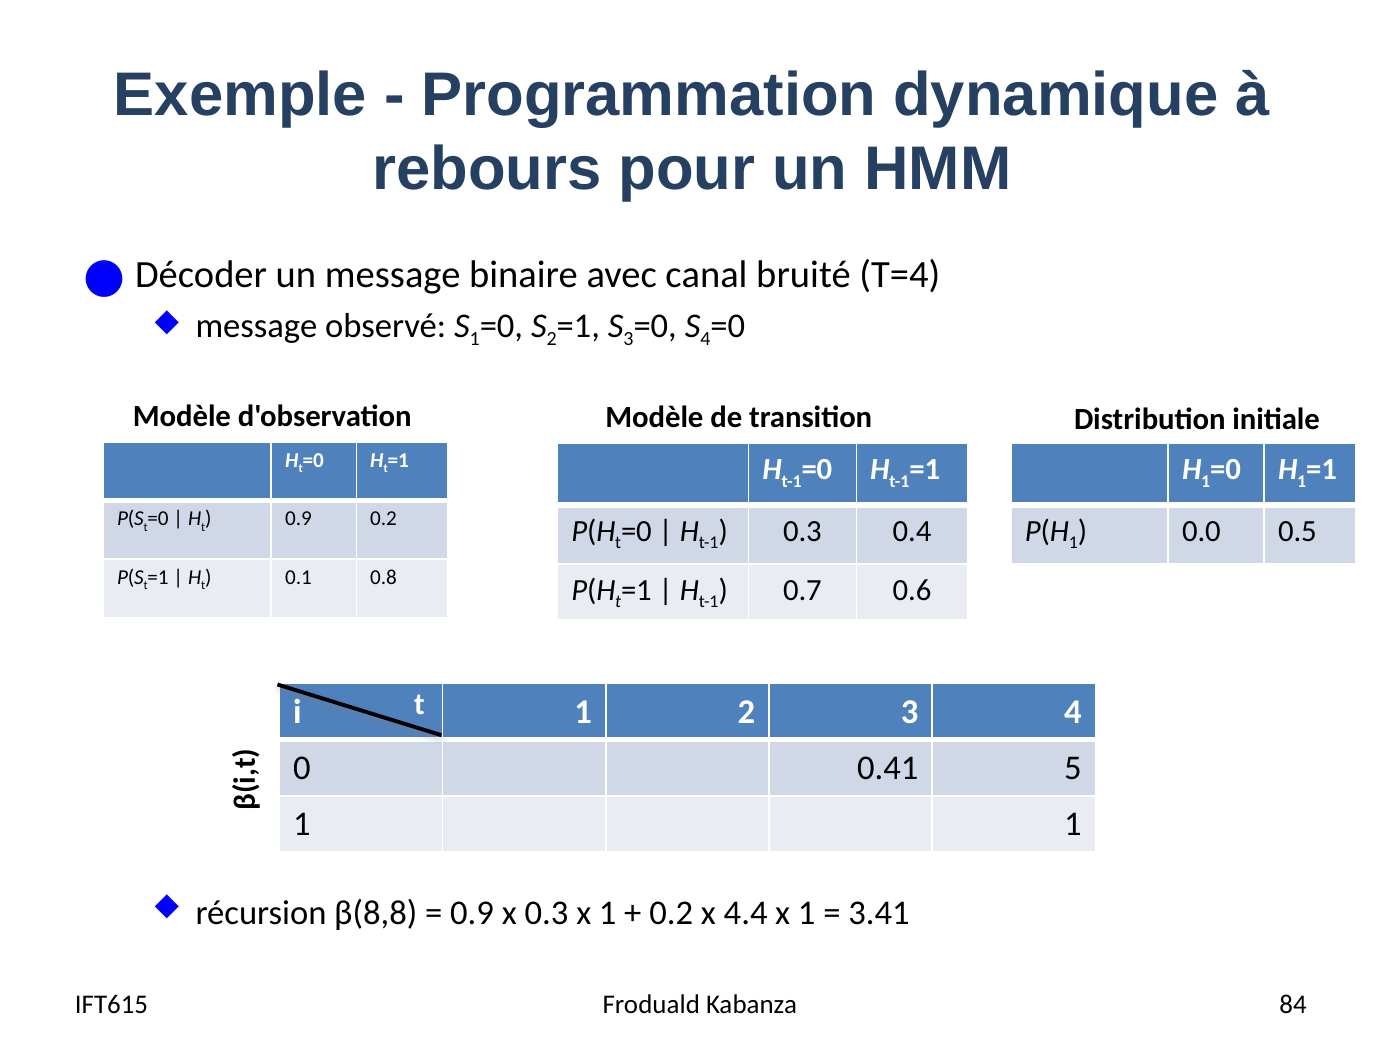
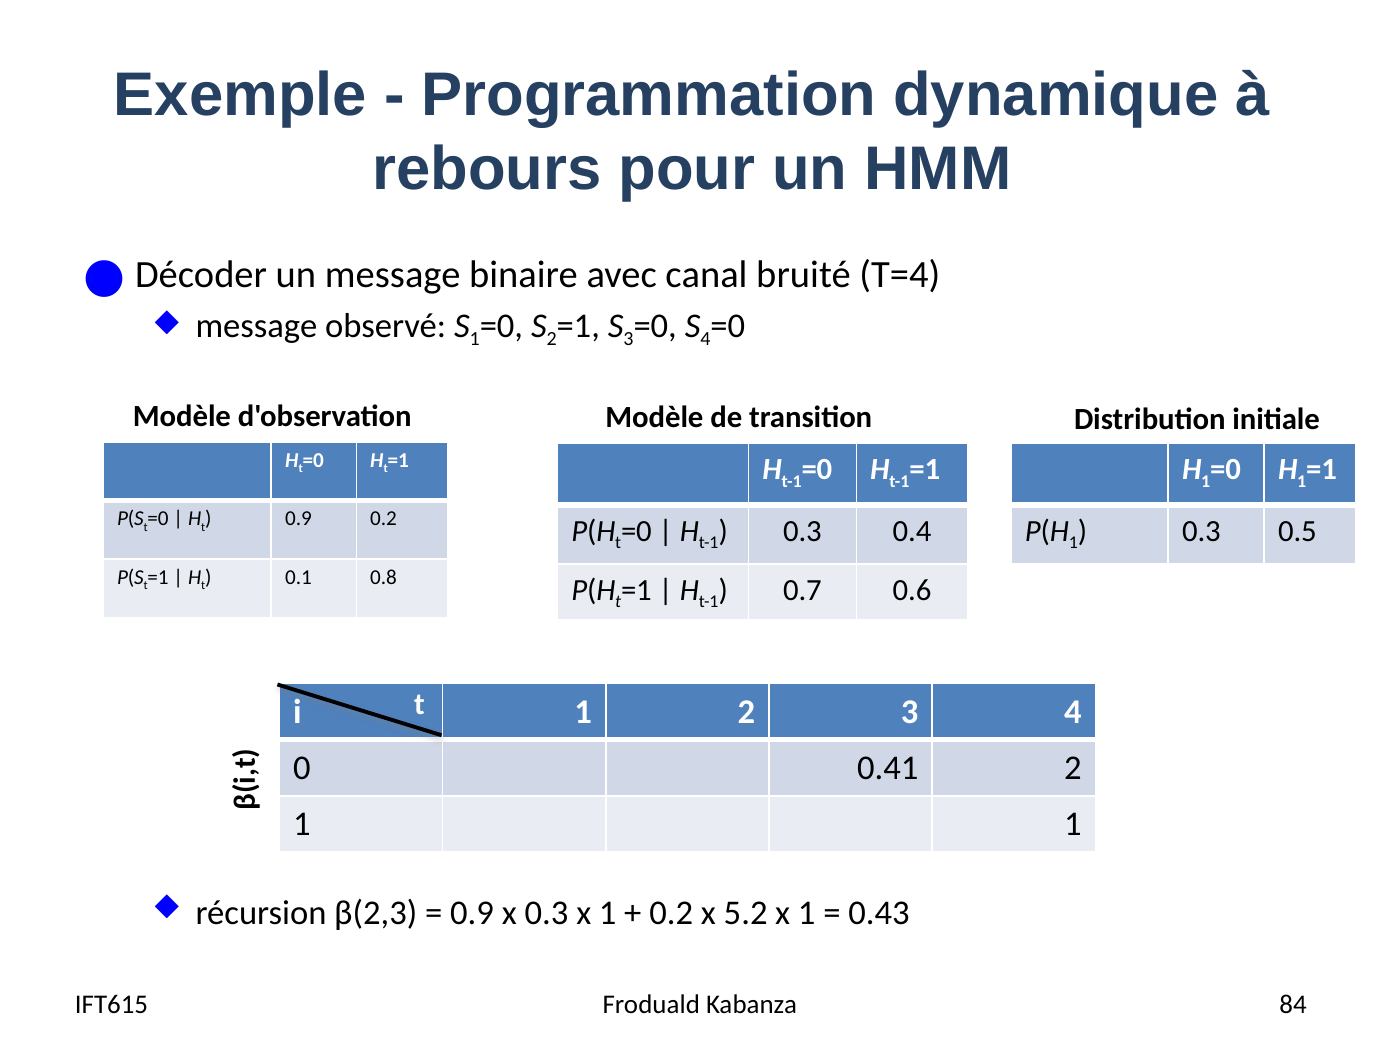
0.0 at (1201, 531): 0.0 -> 0.3
0.41 5: 5 -> 2
β(8,8: β(8,8 -> β(2,3
4.4: 4.4 -> 5.2
3.41: 3.41 -> 0.43
